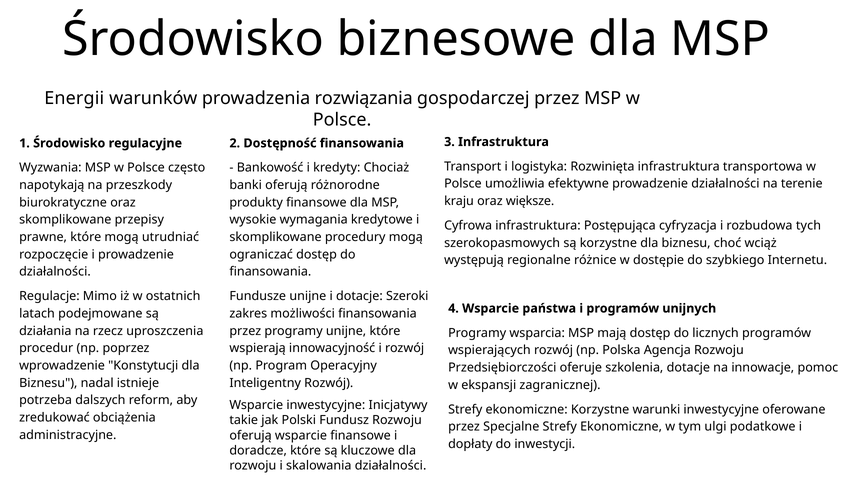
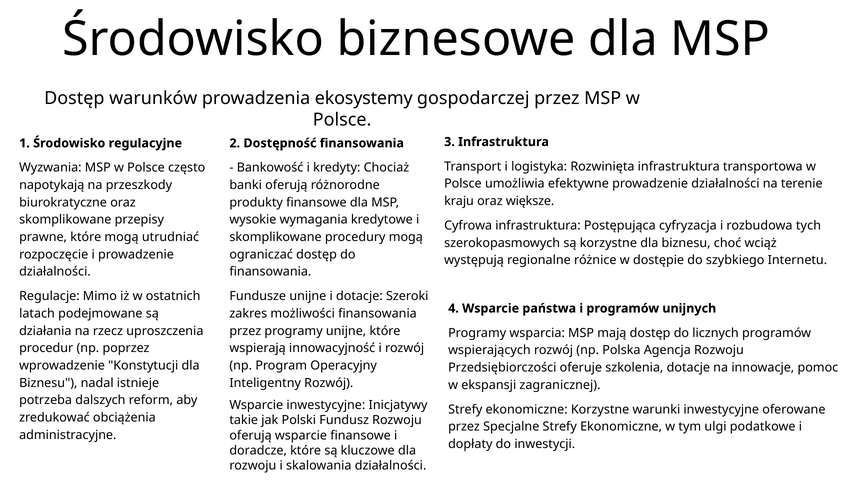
Energii at (74, 98): Energii -> Dostęp
rozwiązania: rozwiązania -> ekosystemy
